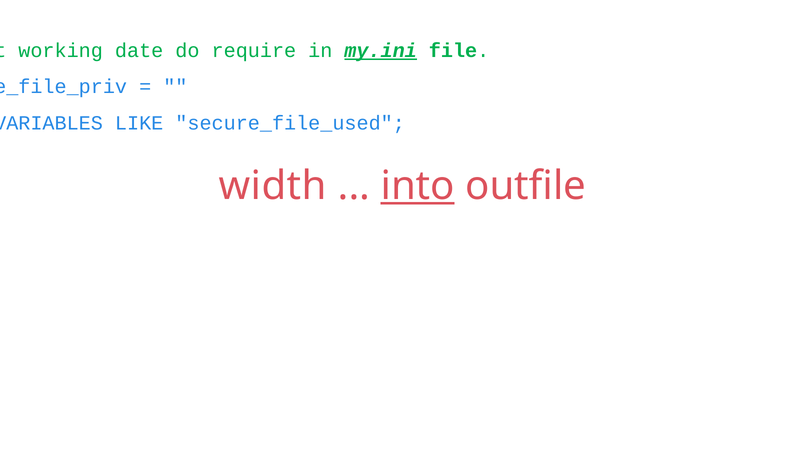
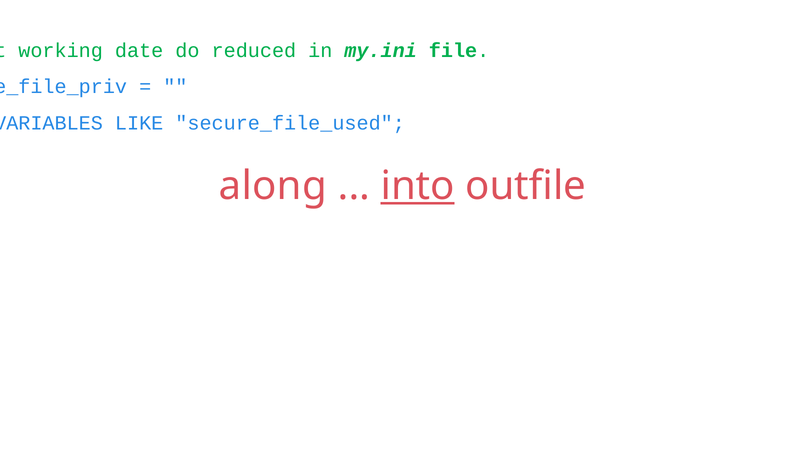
require: require -> reduced
my.ini underline: present -> none
width: width -> along
